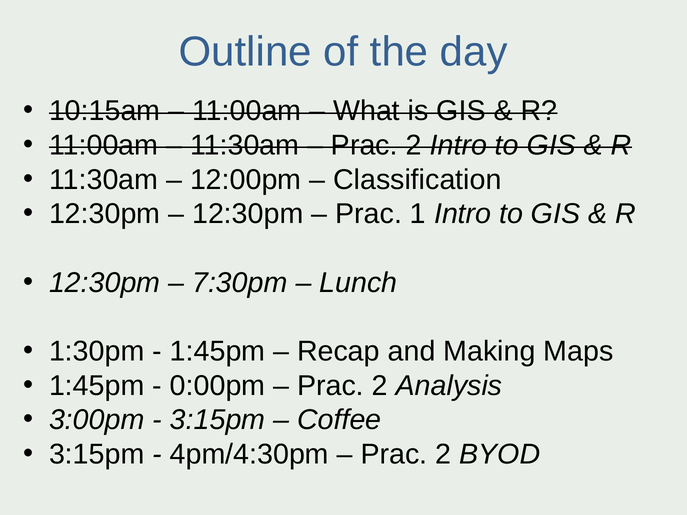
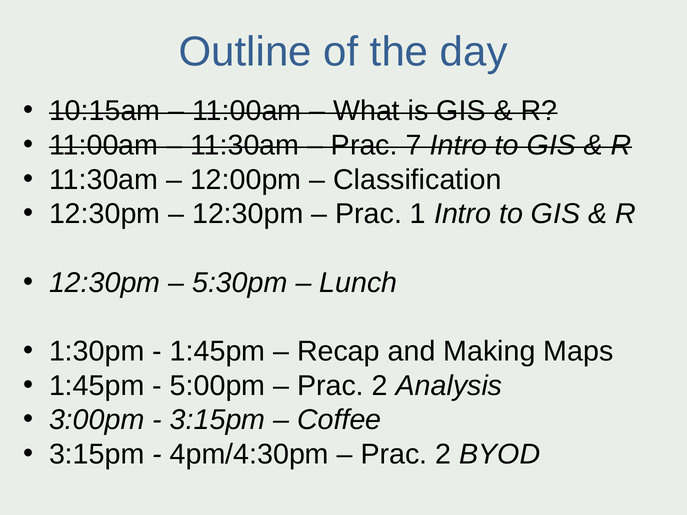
2 at (414, 145): 2 -> 7
7:30pm: 7:30pm -> 5:30pm
0:00pm: 0:00pm -> 5:00pm
